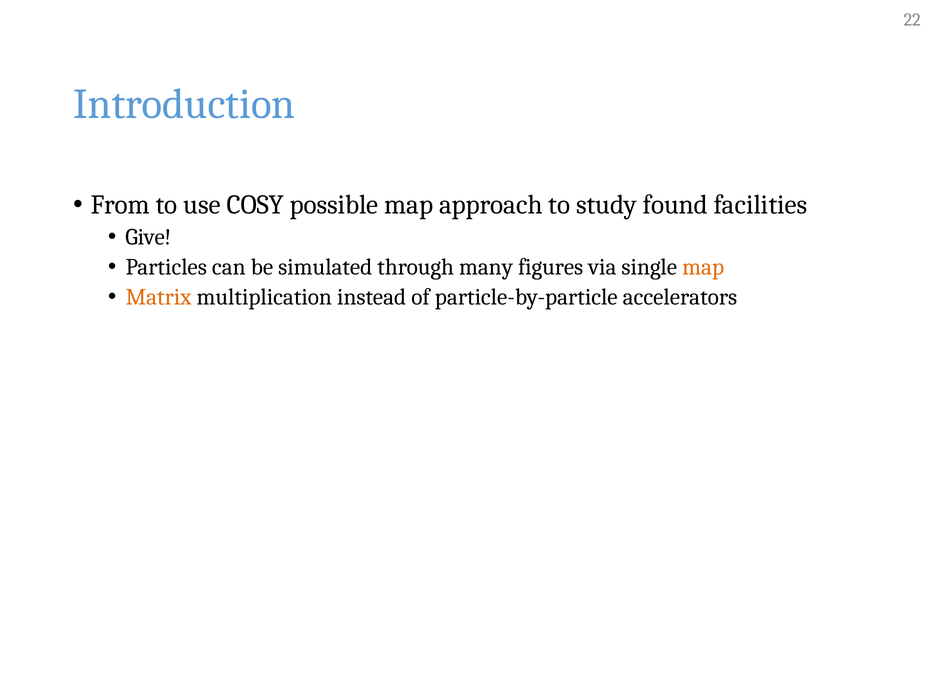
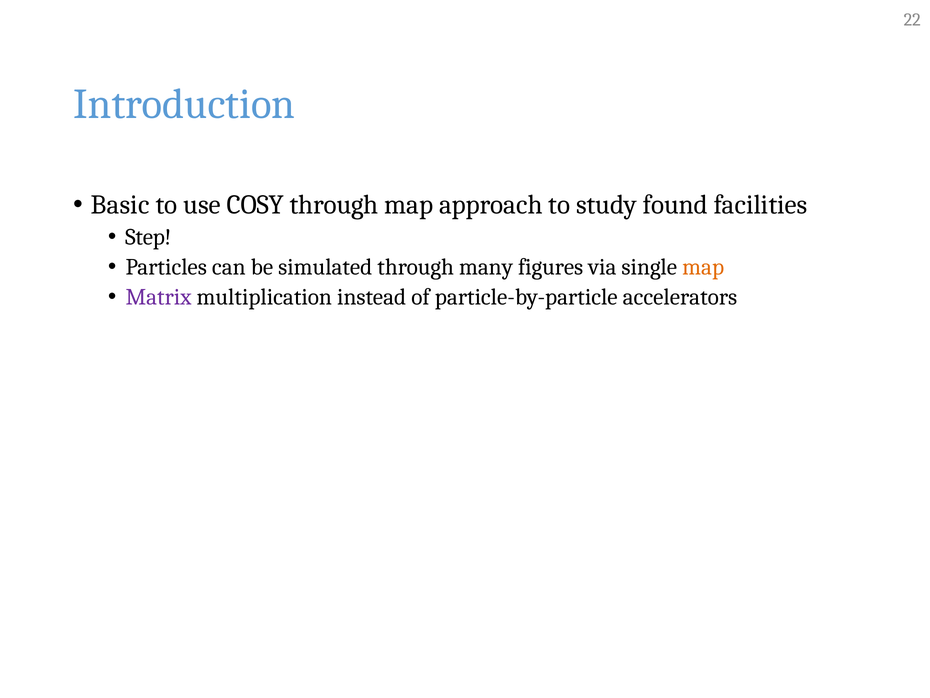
From: From -> Basic
COSY possible: possible -> through
Give: Give -> Step
Matrix colour: orange -> purple
